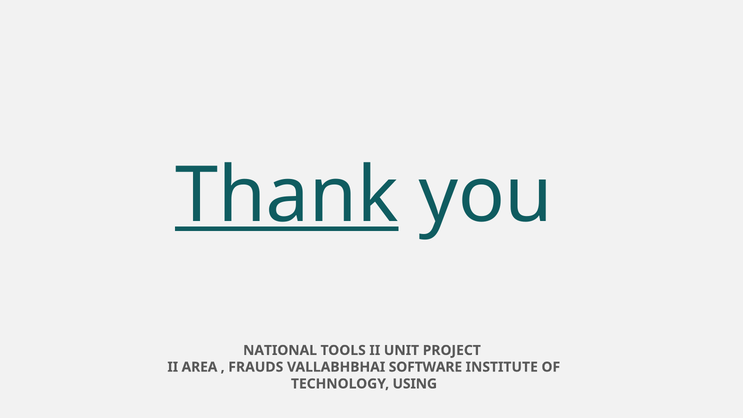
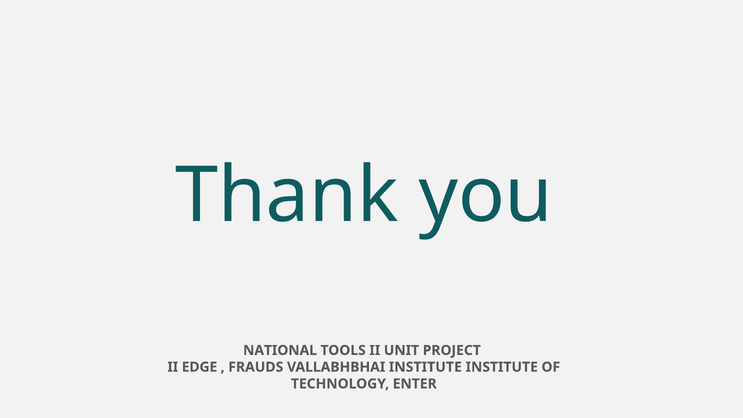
Thank underline: present -> none
AREA: AREA -> EDGE
VALLABHBHAI SOFTWARE: SOFTWARE -> INSTITUTE
USING: USING -> ENTER
